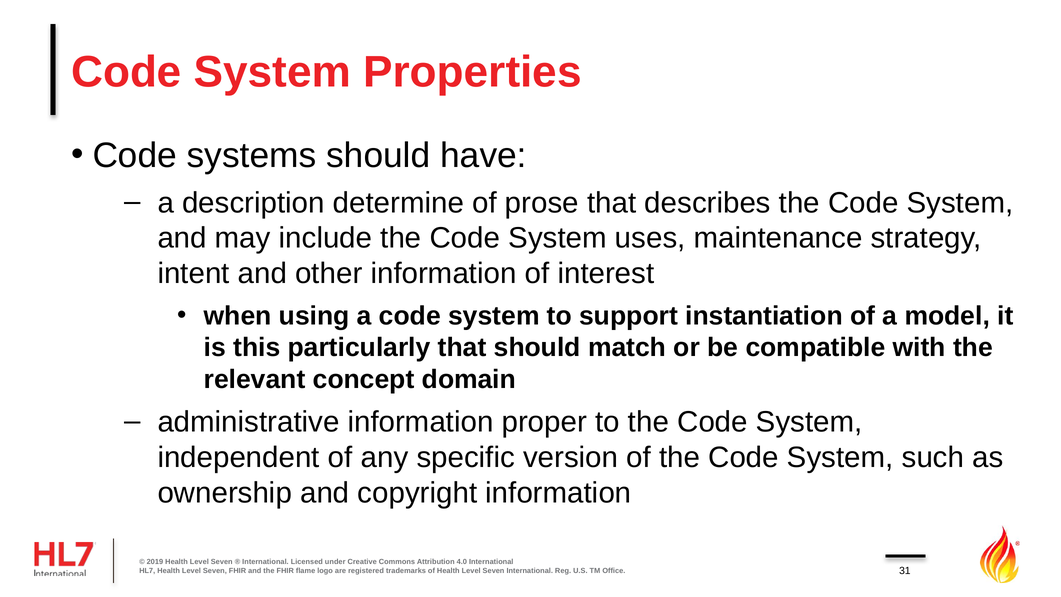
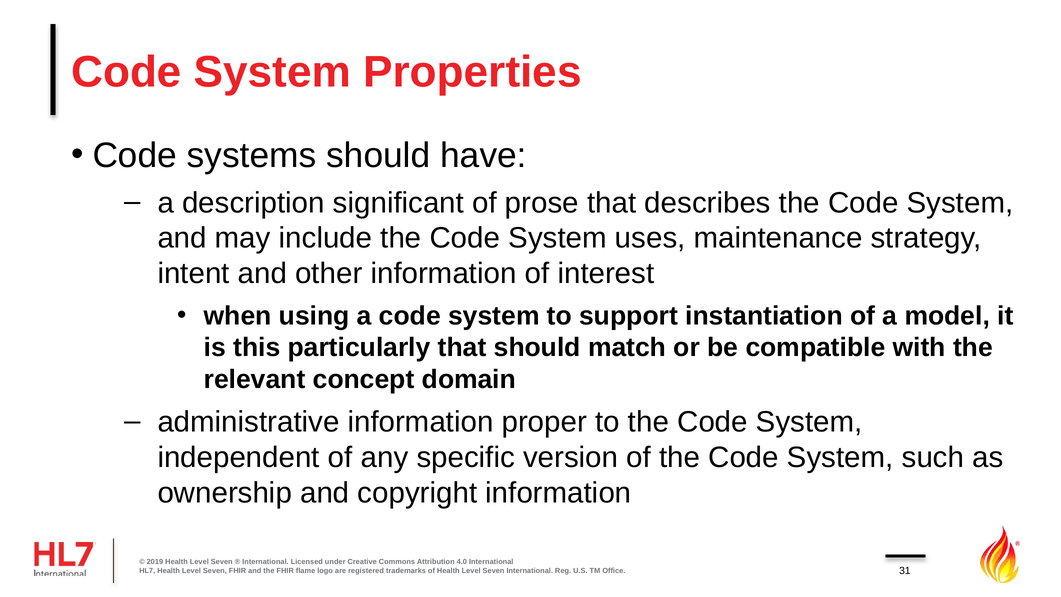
determine: determine -> significant
